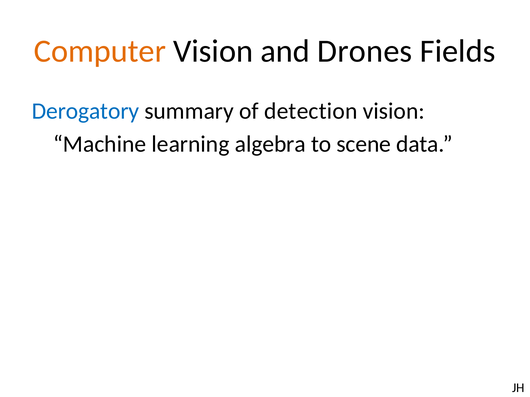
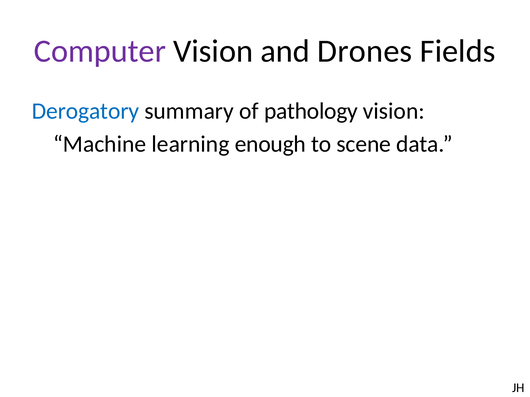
Computer colour: orange -> purple
detection: detection -> pathology
algebra: algebra -> enough
